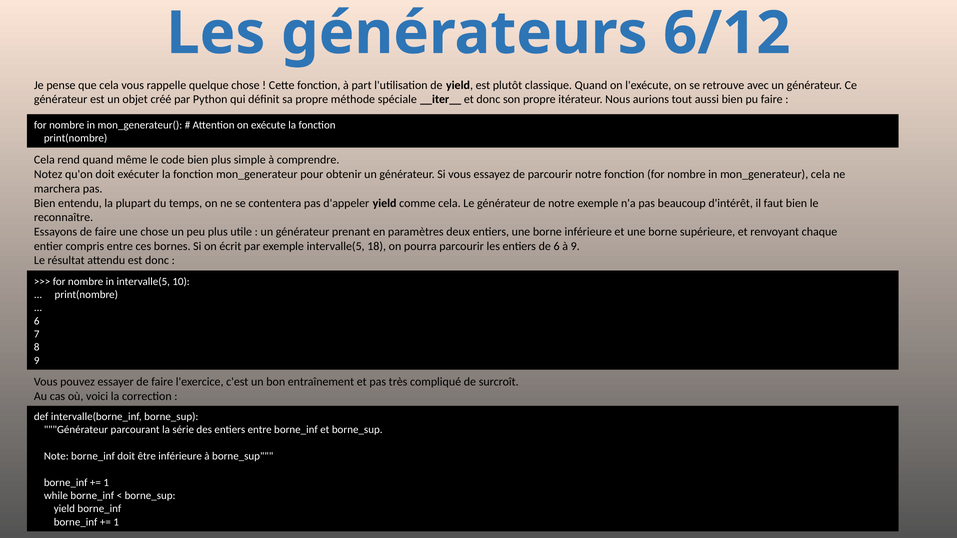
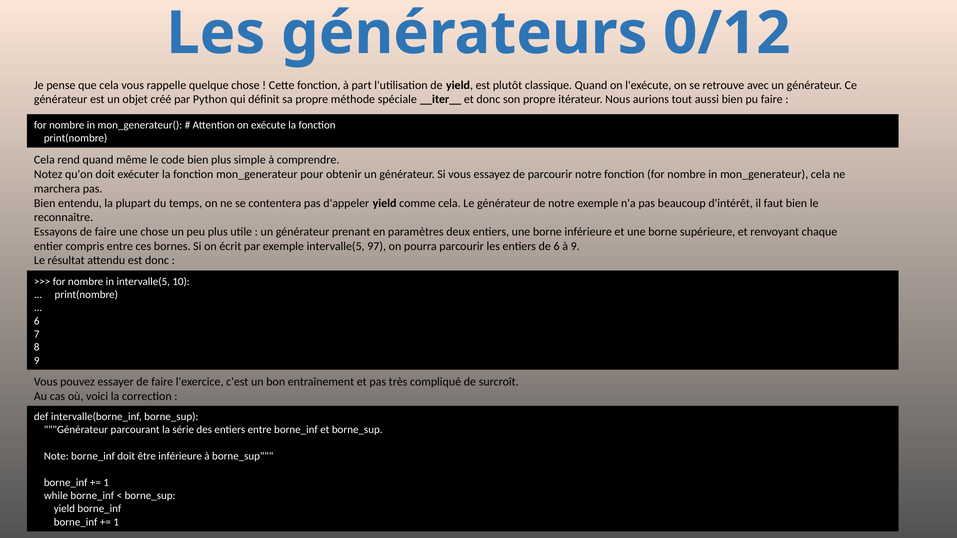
6/12: 6/12 -> 0/12
18: 18 -> 97
